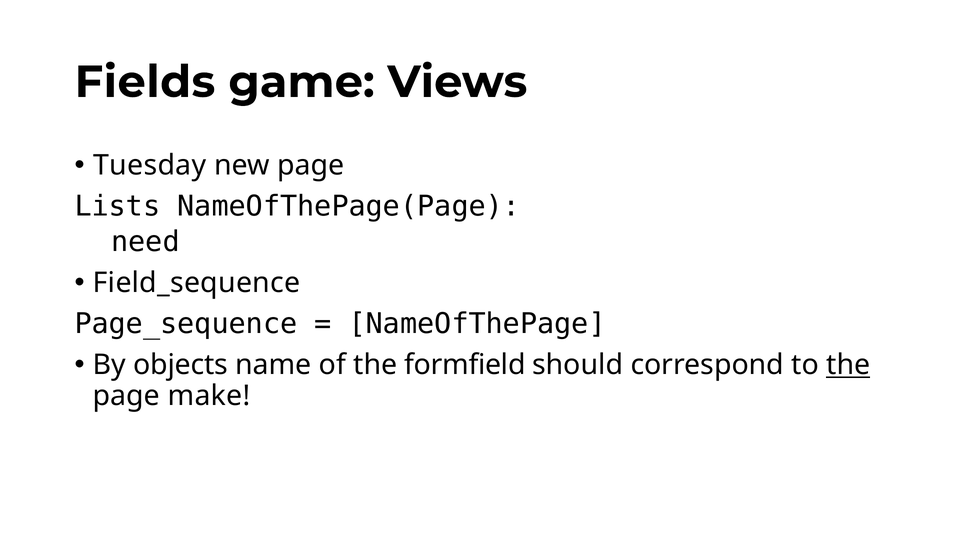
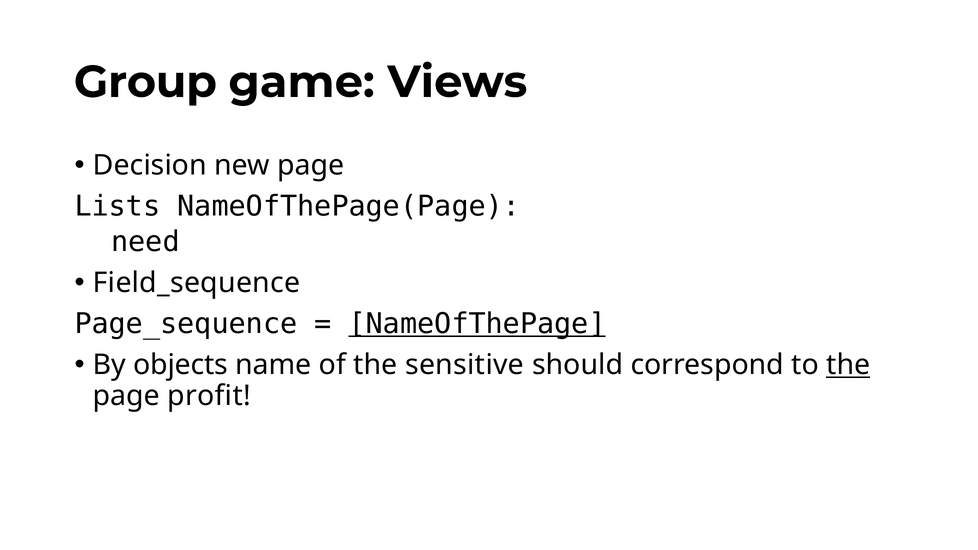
Fields: Fields -> Group
Tuesday: Tuesday -> Decision
NameOfThePage underline: none -> present
formfield: formfield -> sensitive
make: make -> profit
